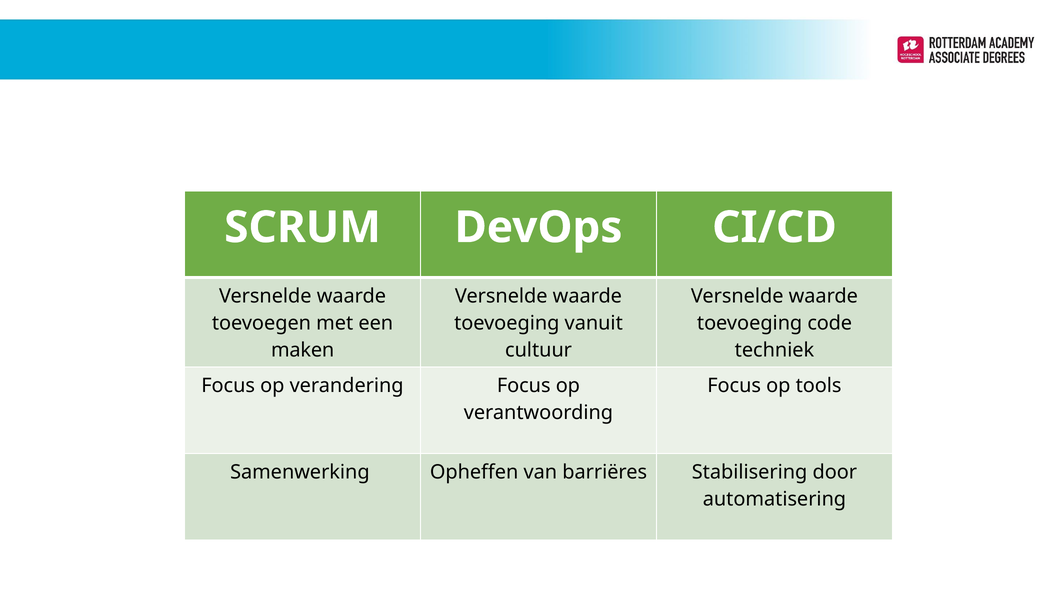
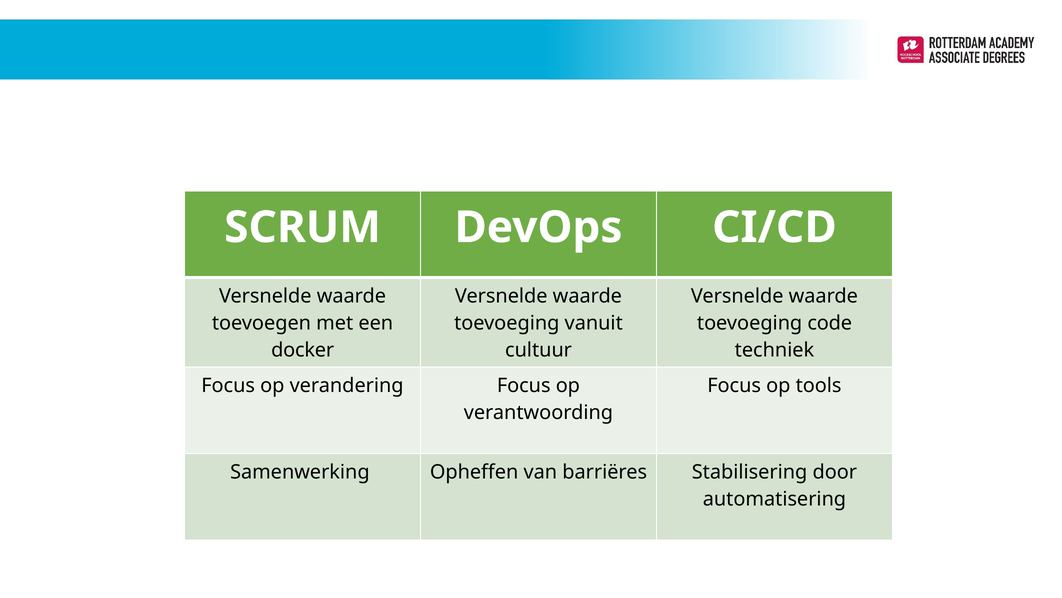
maken: maken -> docker
